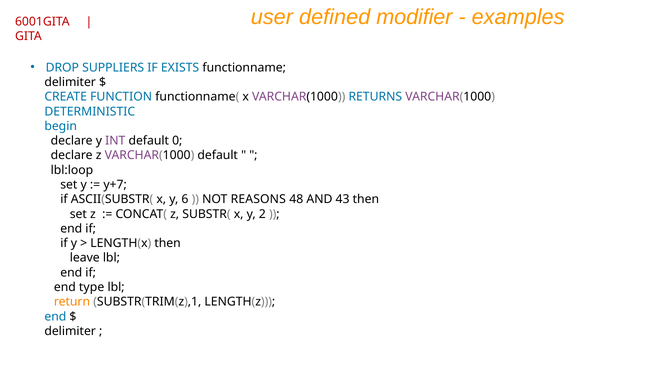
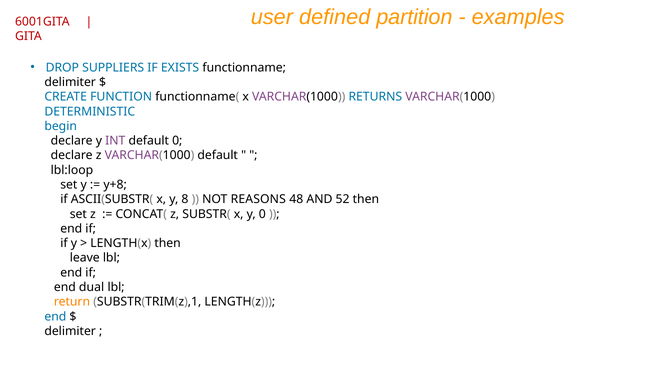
modifier: modifier -> partition
y+7: y+7 -> y+8
6: 6 -> 8
43: 43 -> 52
y 2: 2 -> 0
type: type -> dual
